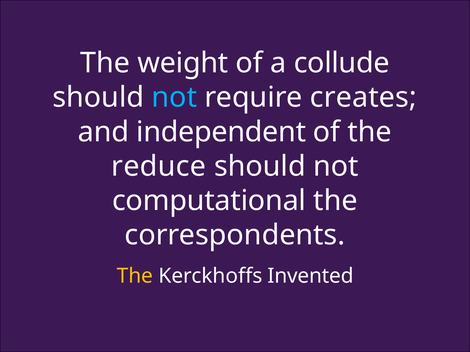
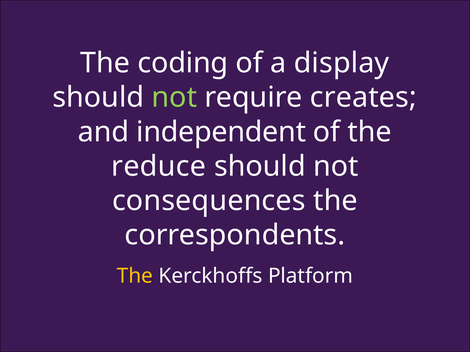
weight: weight -> coding
collude: collude -> display
not at (174, 98) colour: light blue -> light green
computational: computational -> consequences
Invented: Invented -> Platform
